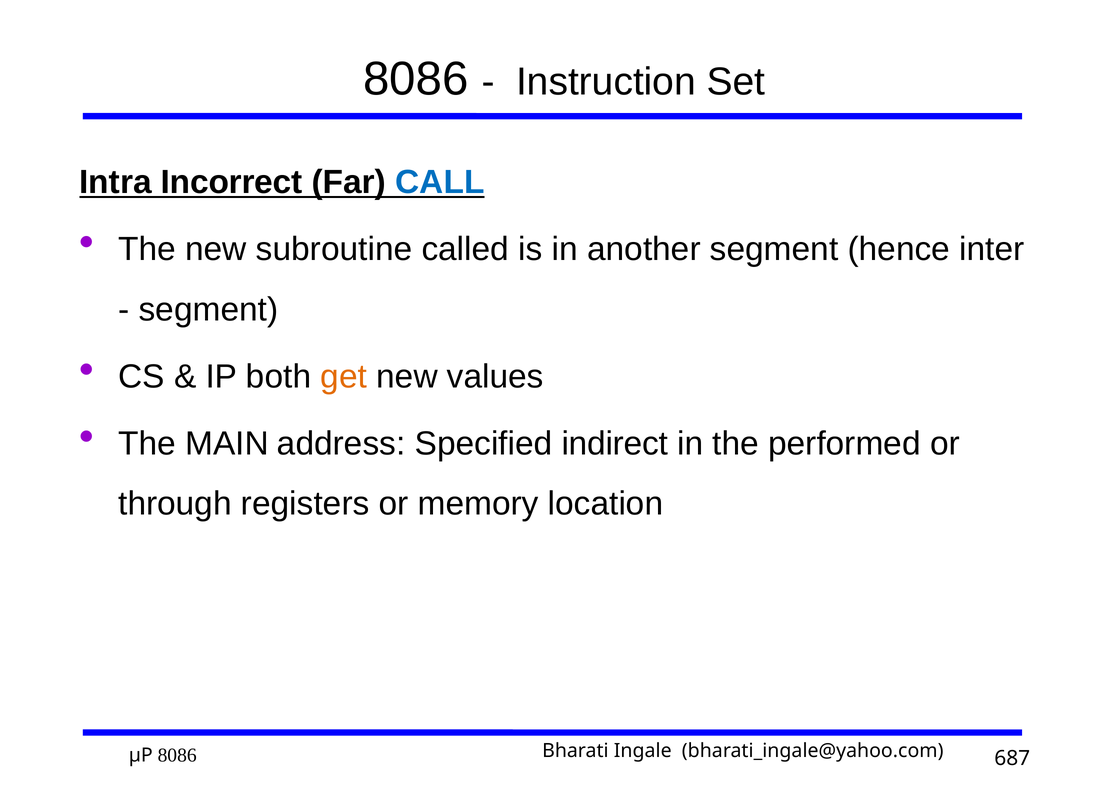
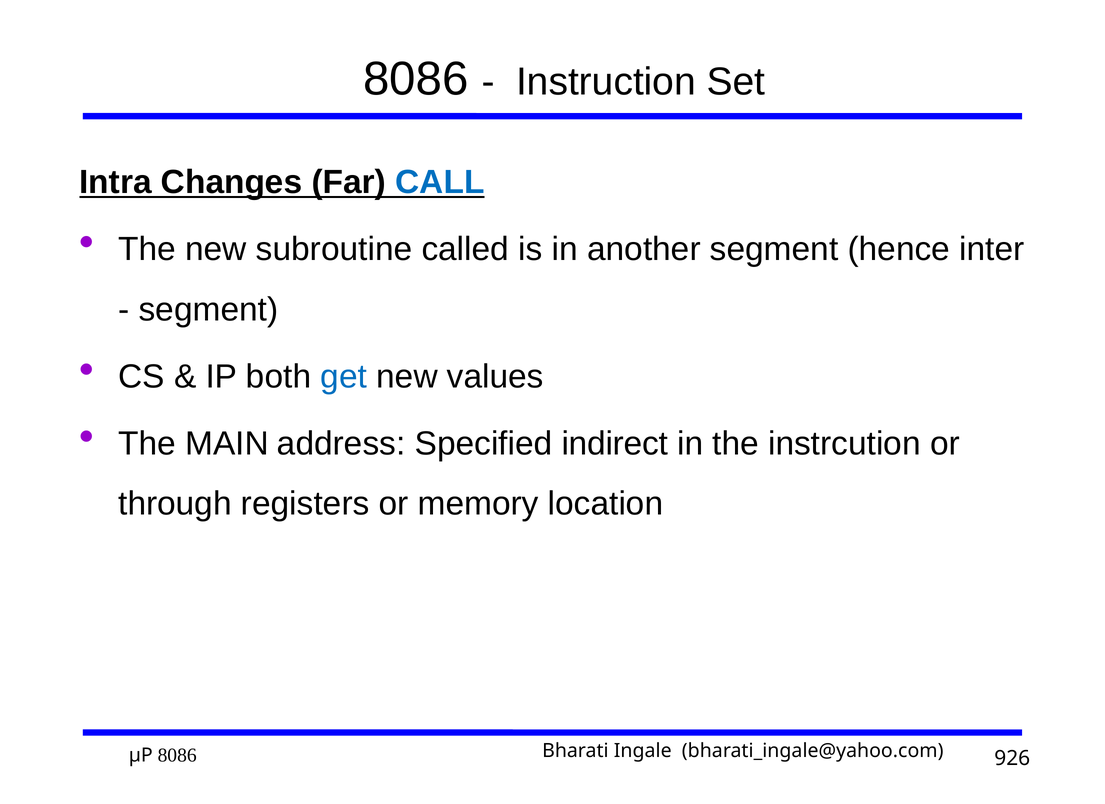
Incorrect: Incorrect -> Changes
get colour: orange -> blue
performed: performed -> instrcution
687: 687 -> 926
